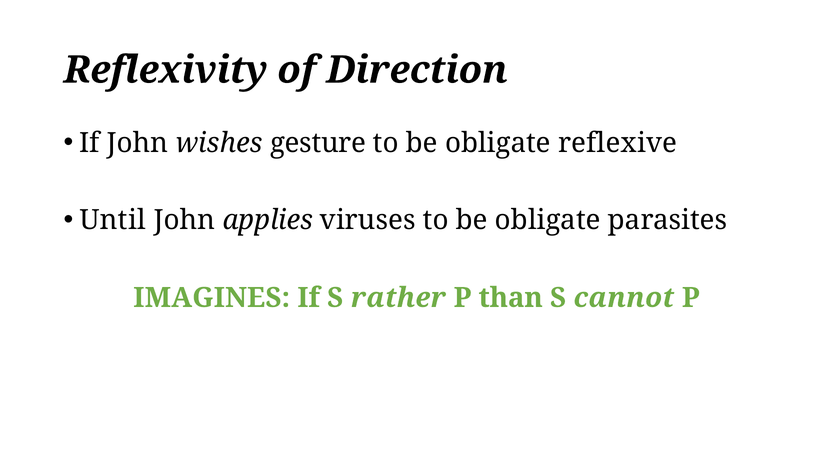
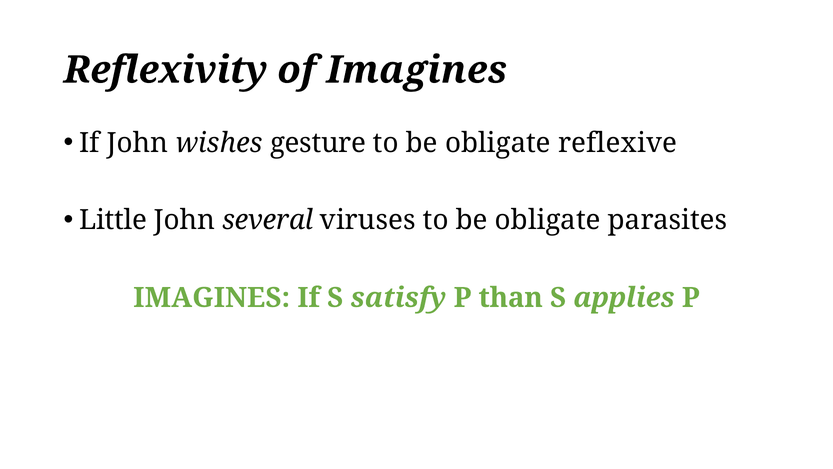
of Direction: Direction -> Imagines
Until: Until -> Little
applies: applies -> several
rather: rather -> satisfy
cannot: cannot -> applies
